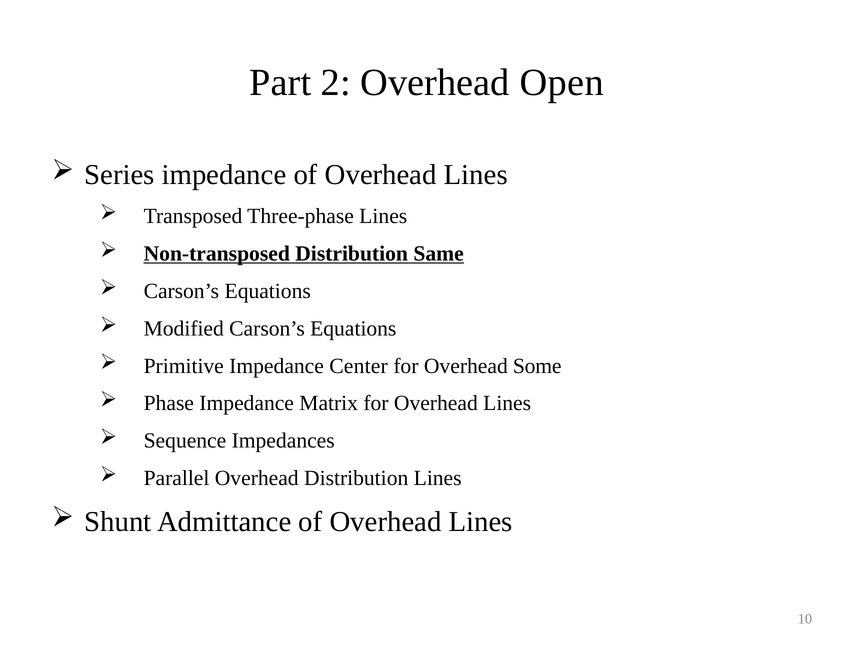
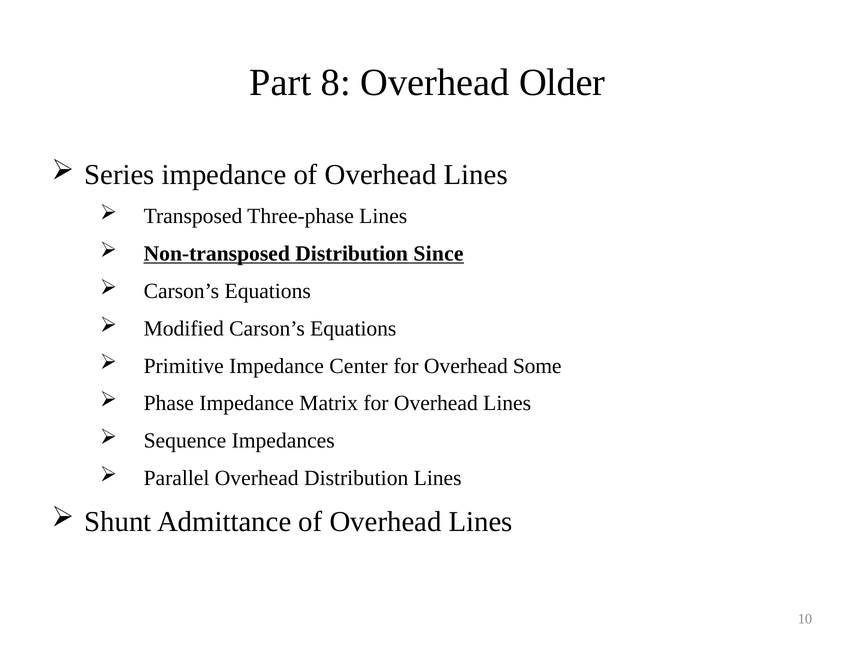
2: 2 -> 8
Open: Open -> Older
Same: Same -> Since
